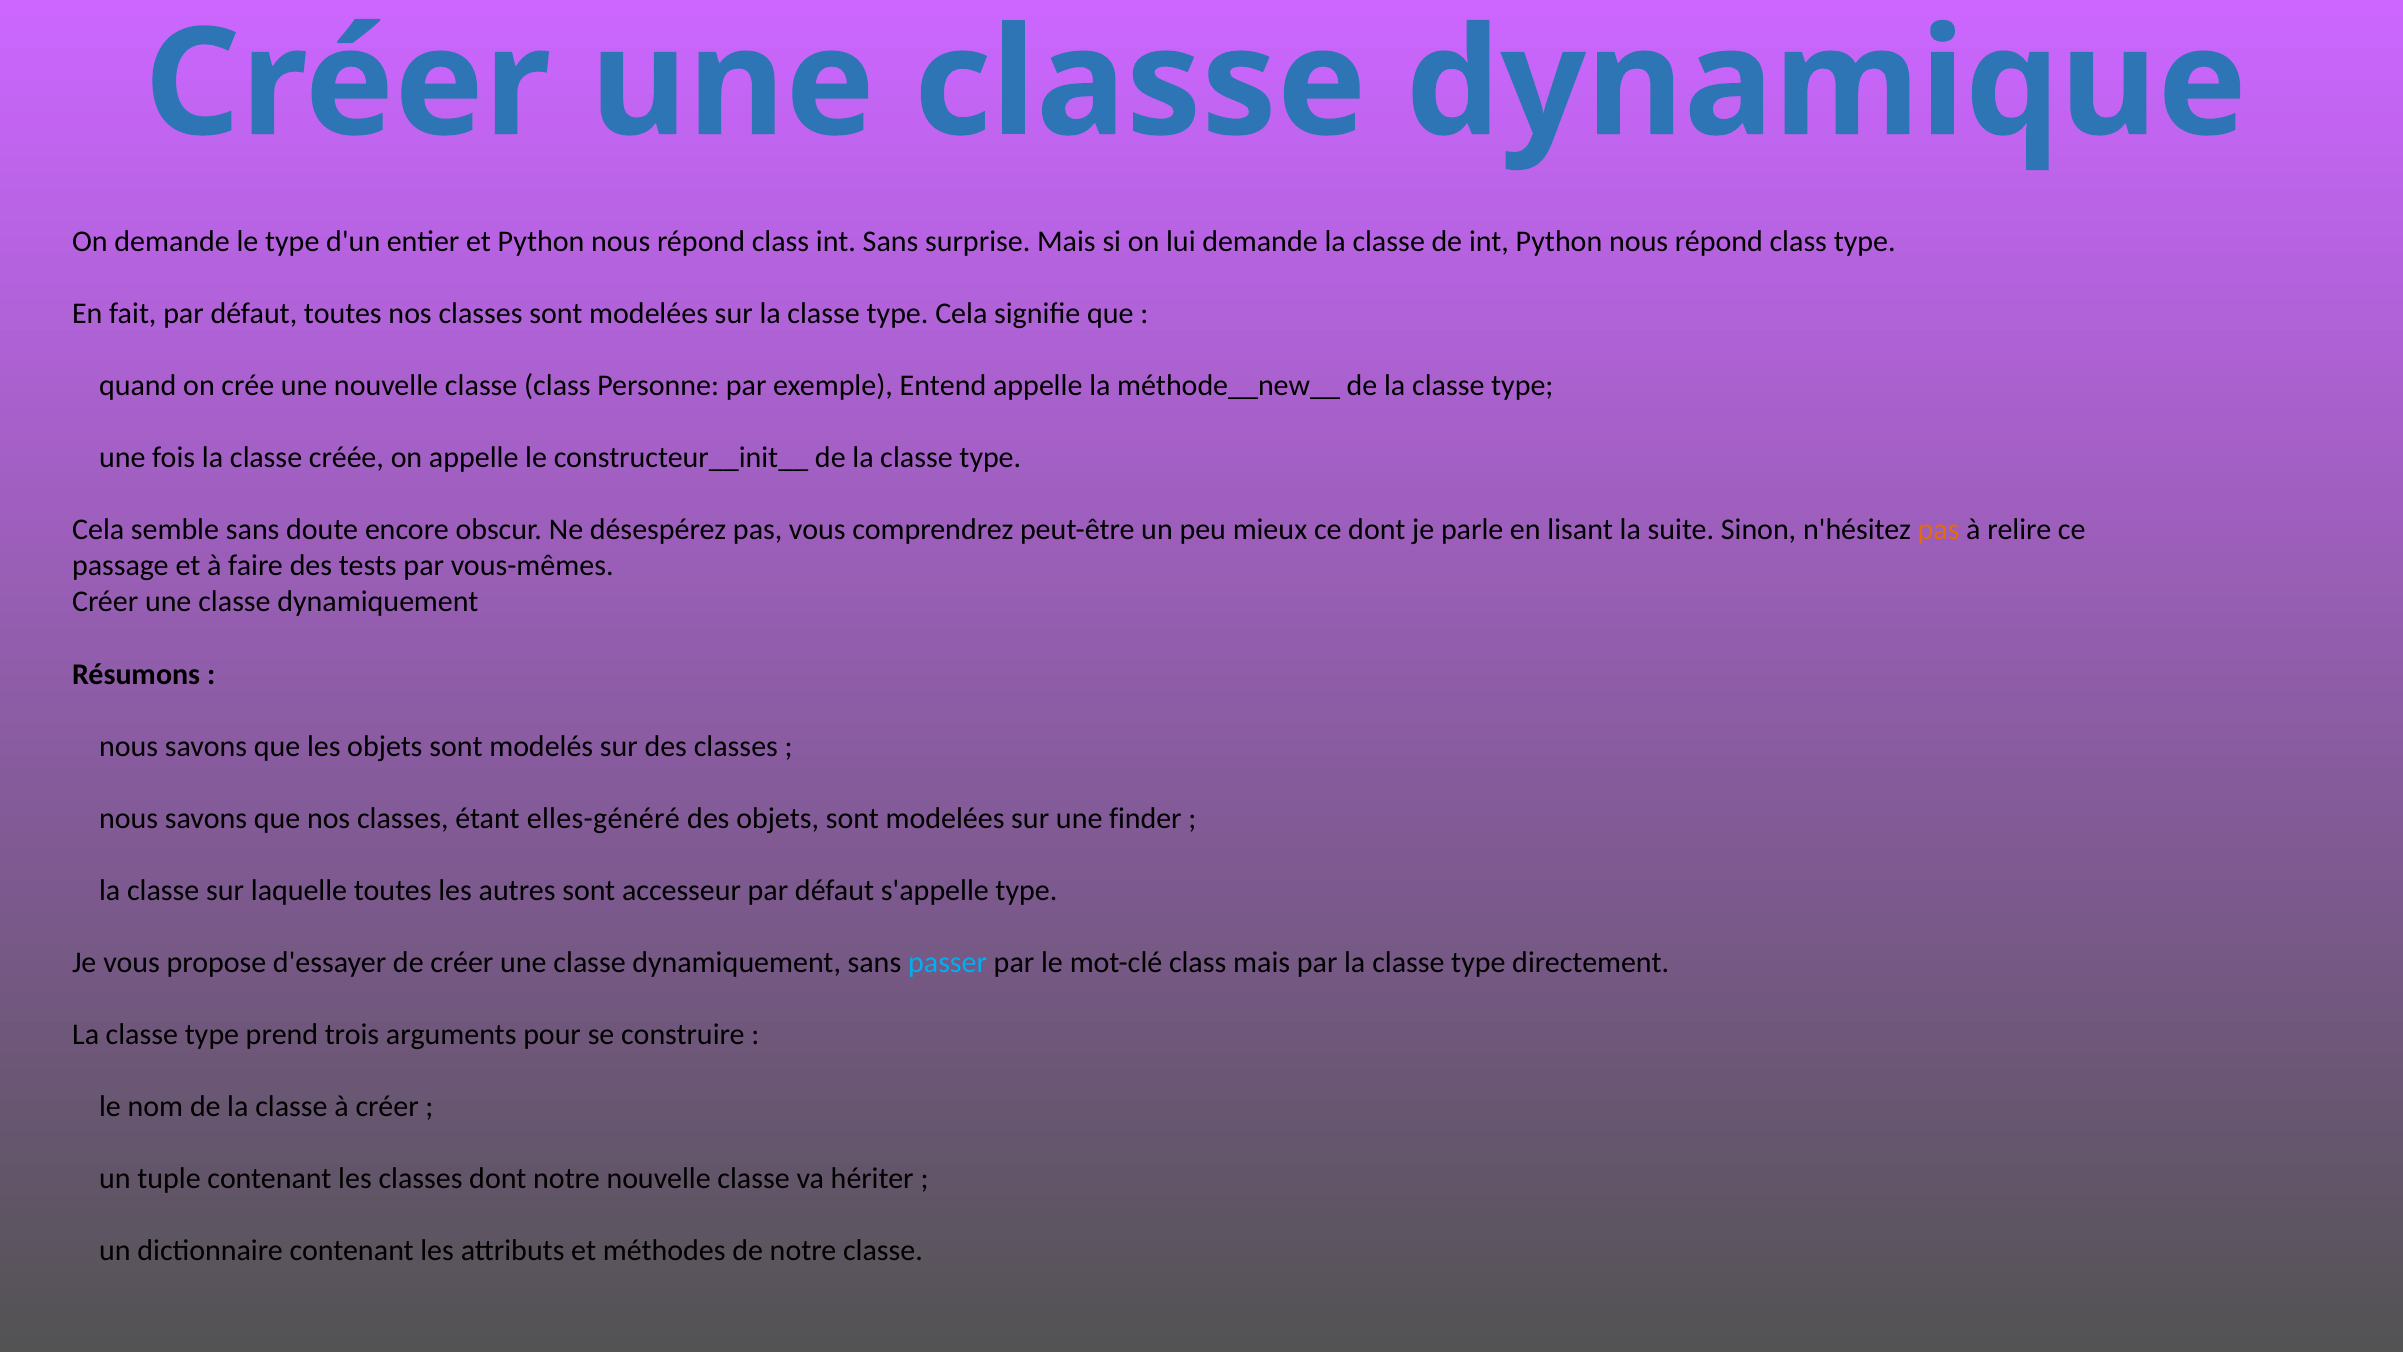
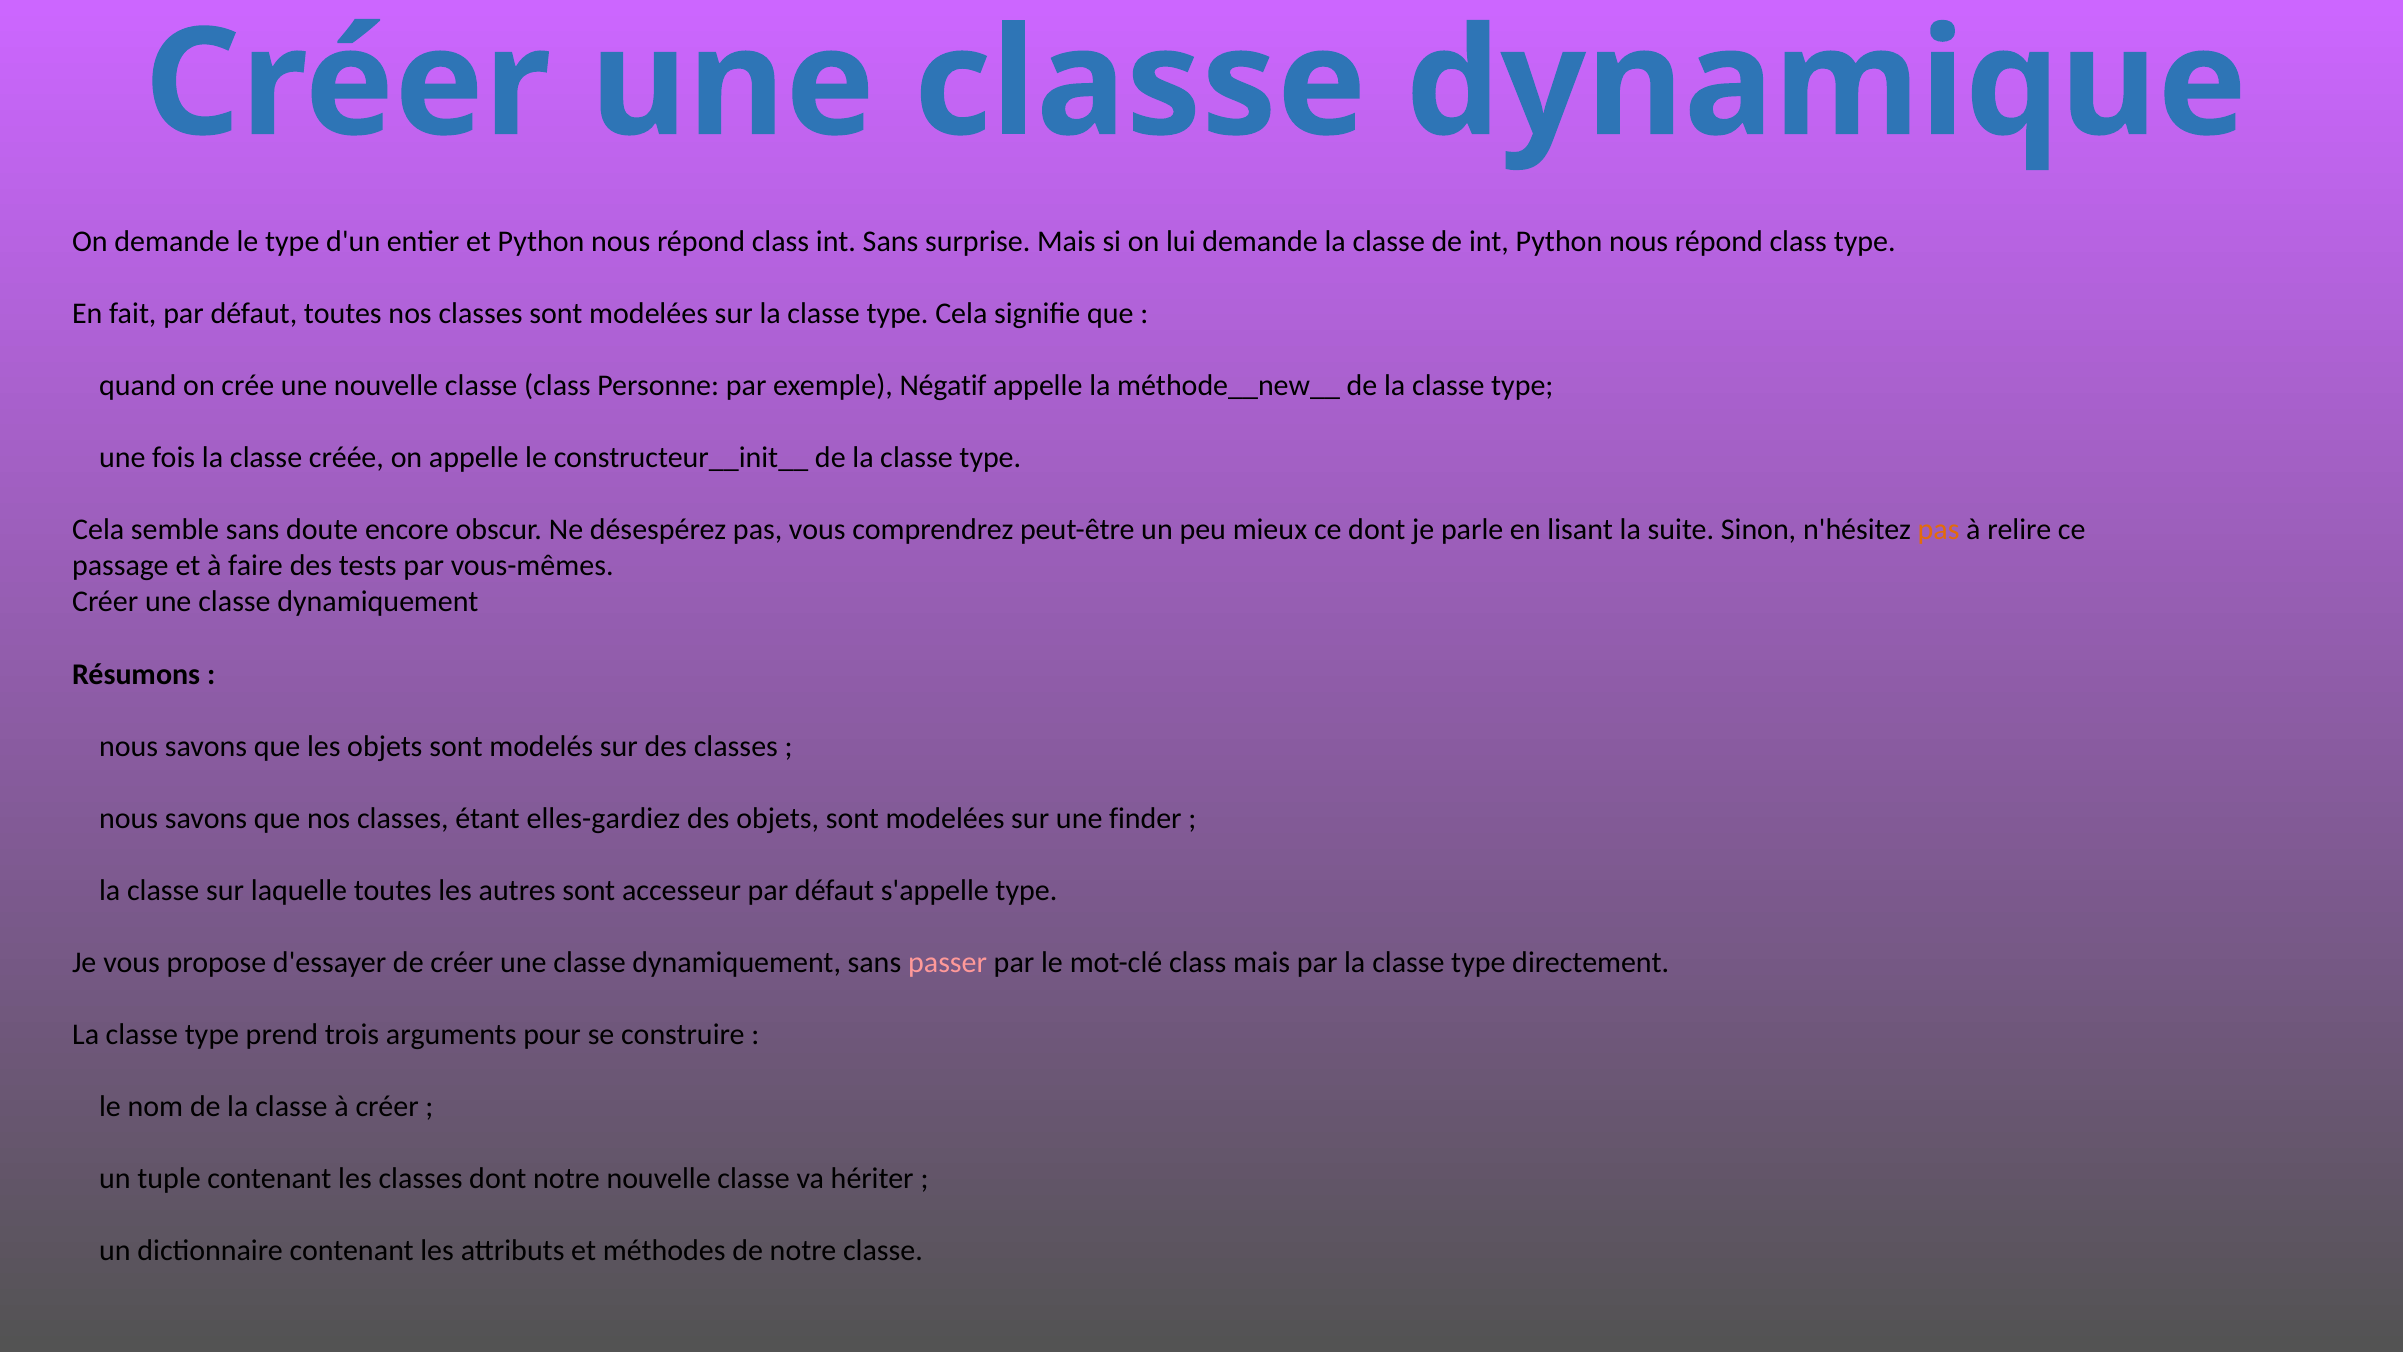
Entend: Entend -> Négatif
elles-généré: elles-généré -> elles-gardiez
passer colour: light blue -> pink
